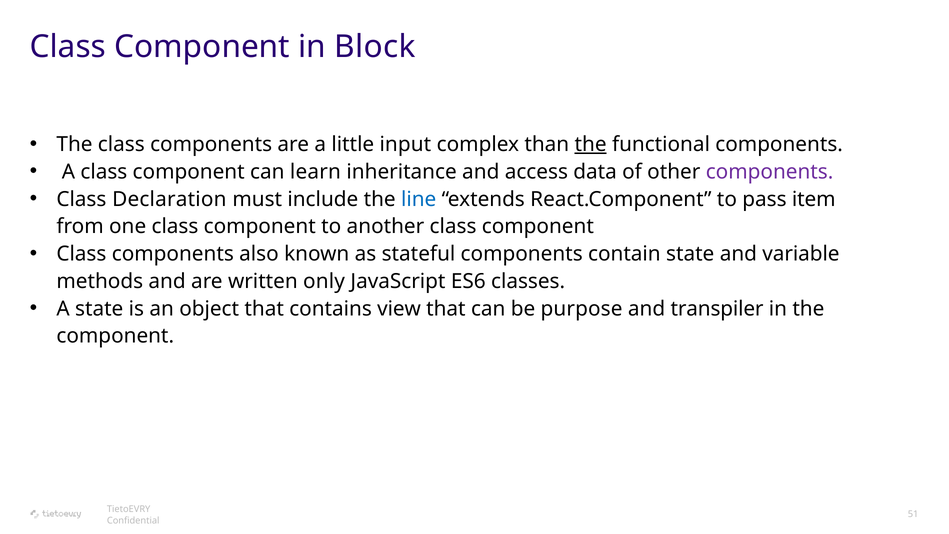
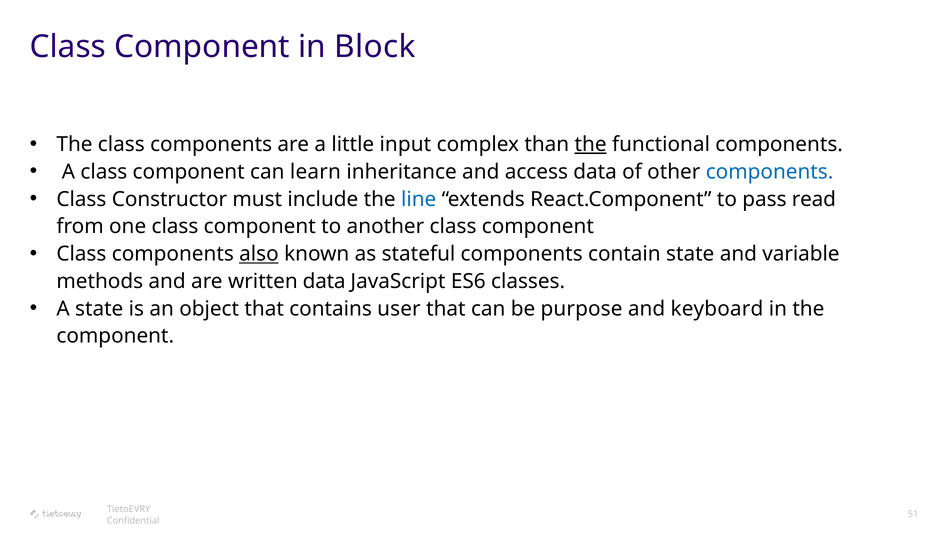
components at (770, 172) colour: purple -> blue
Declaration: Declaration -> Constructor
item: item -> read
also underline: none -> present
written only: only -> data
view: view -> user
transpiler: transpiler -> keyboard
